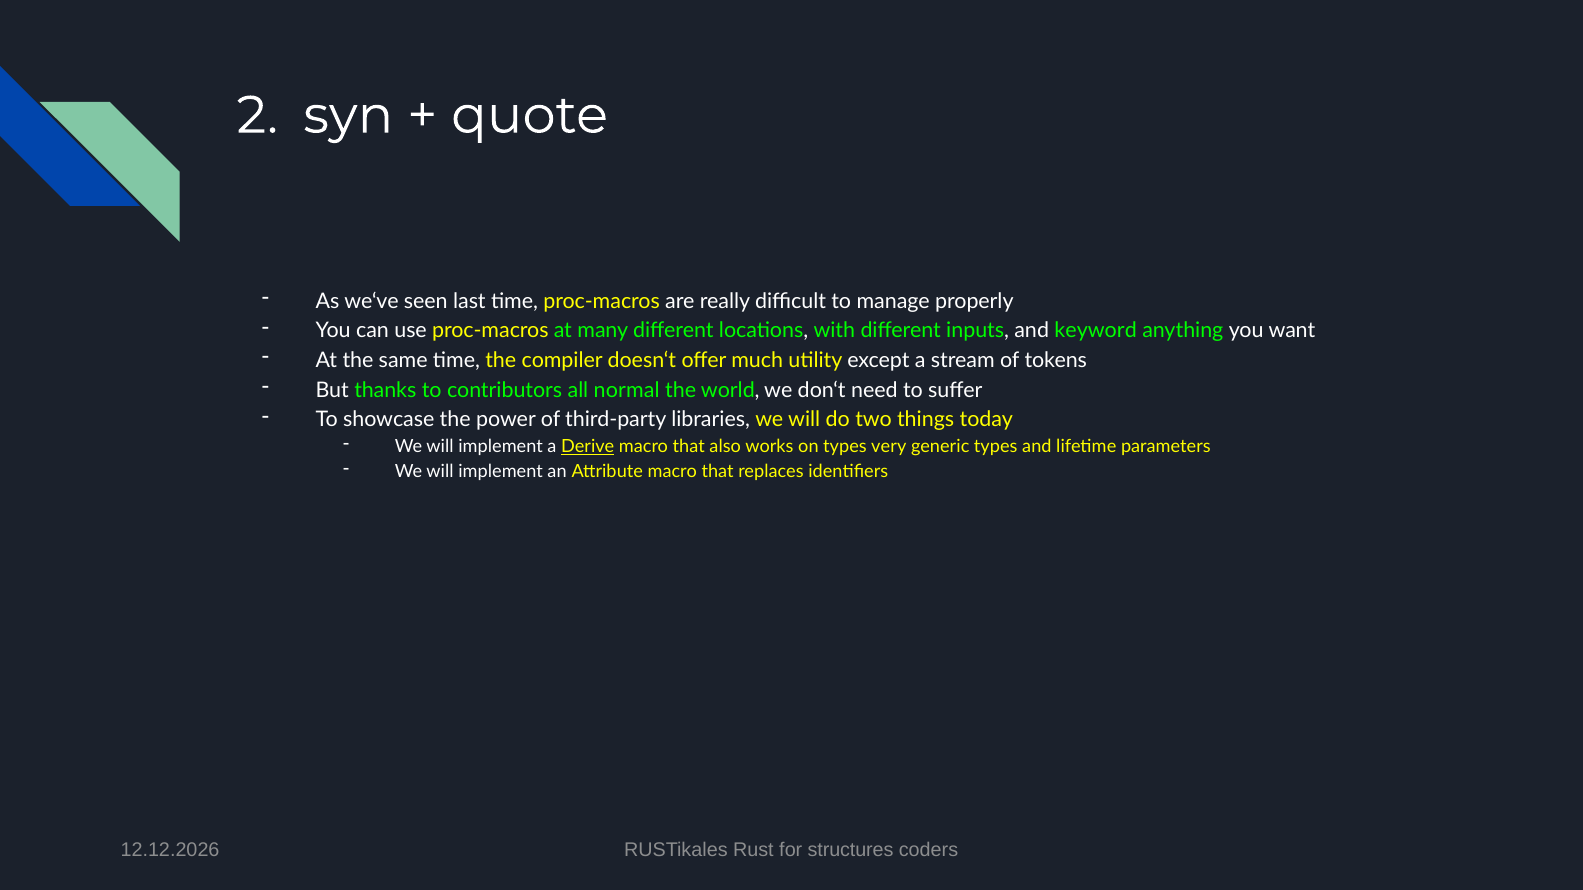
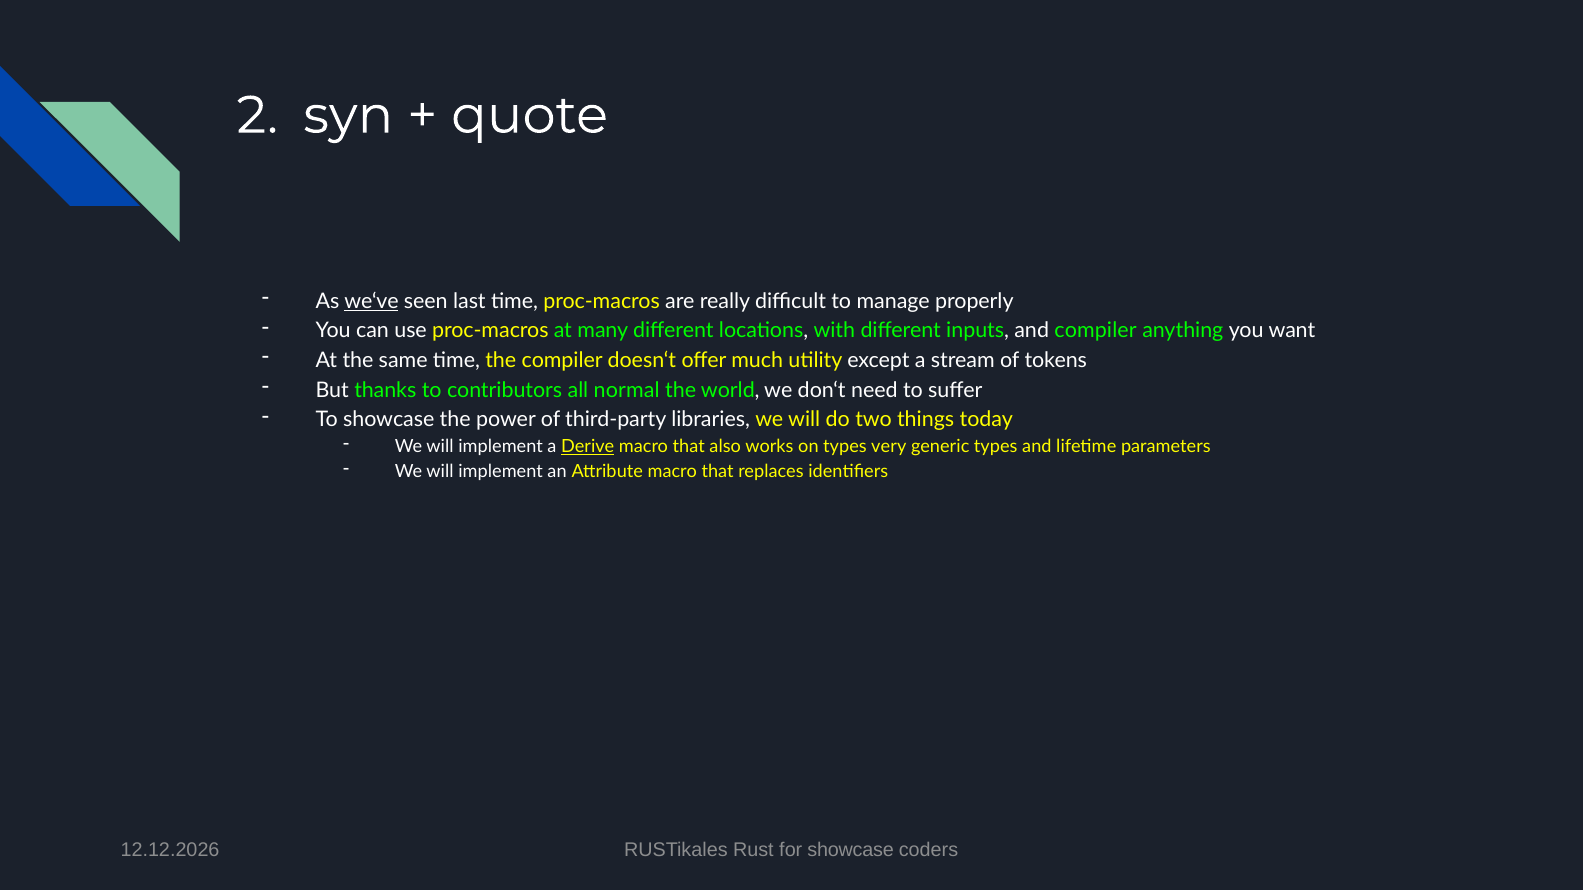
we‘ve underline: none -> present
and keyword: keyword -> compiler
for structures: structures -> showcase
